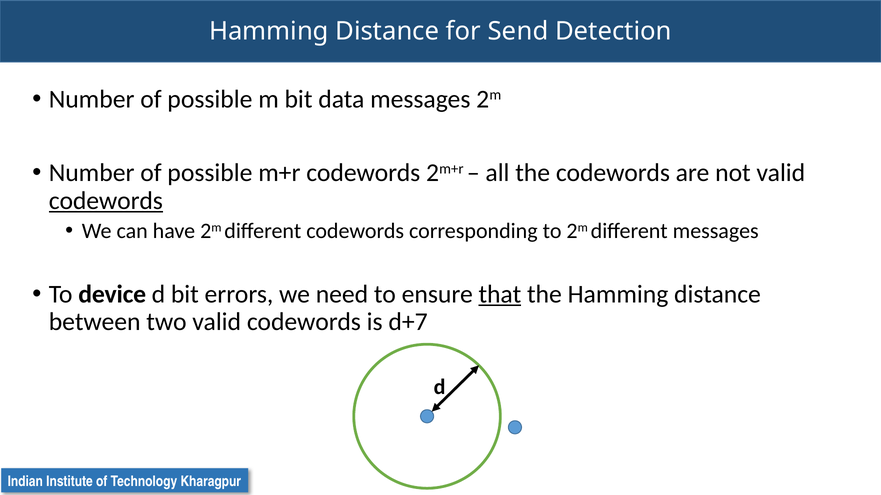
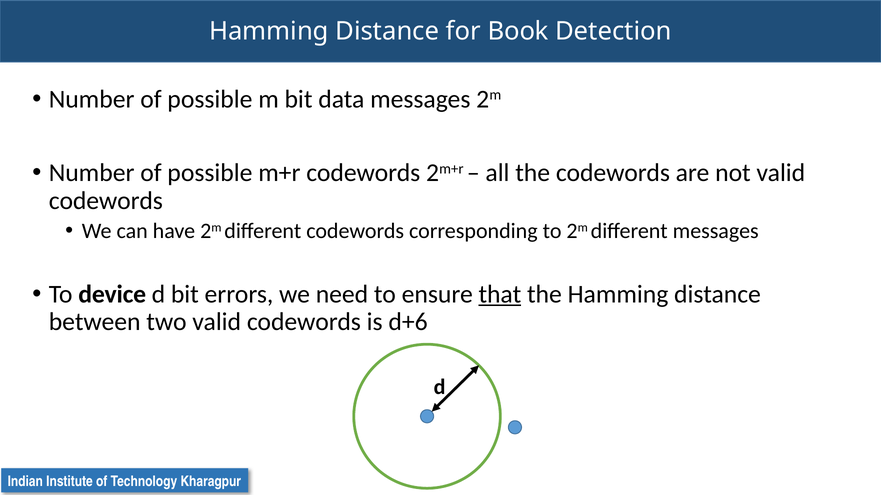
Send: Send -> Book
codewords at (106, 201) underline: present -> none
d+7: d+7 -> d+6
